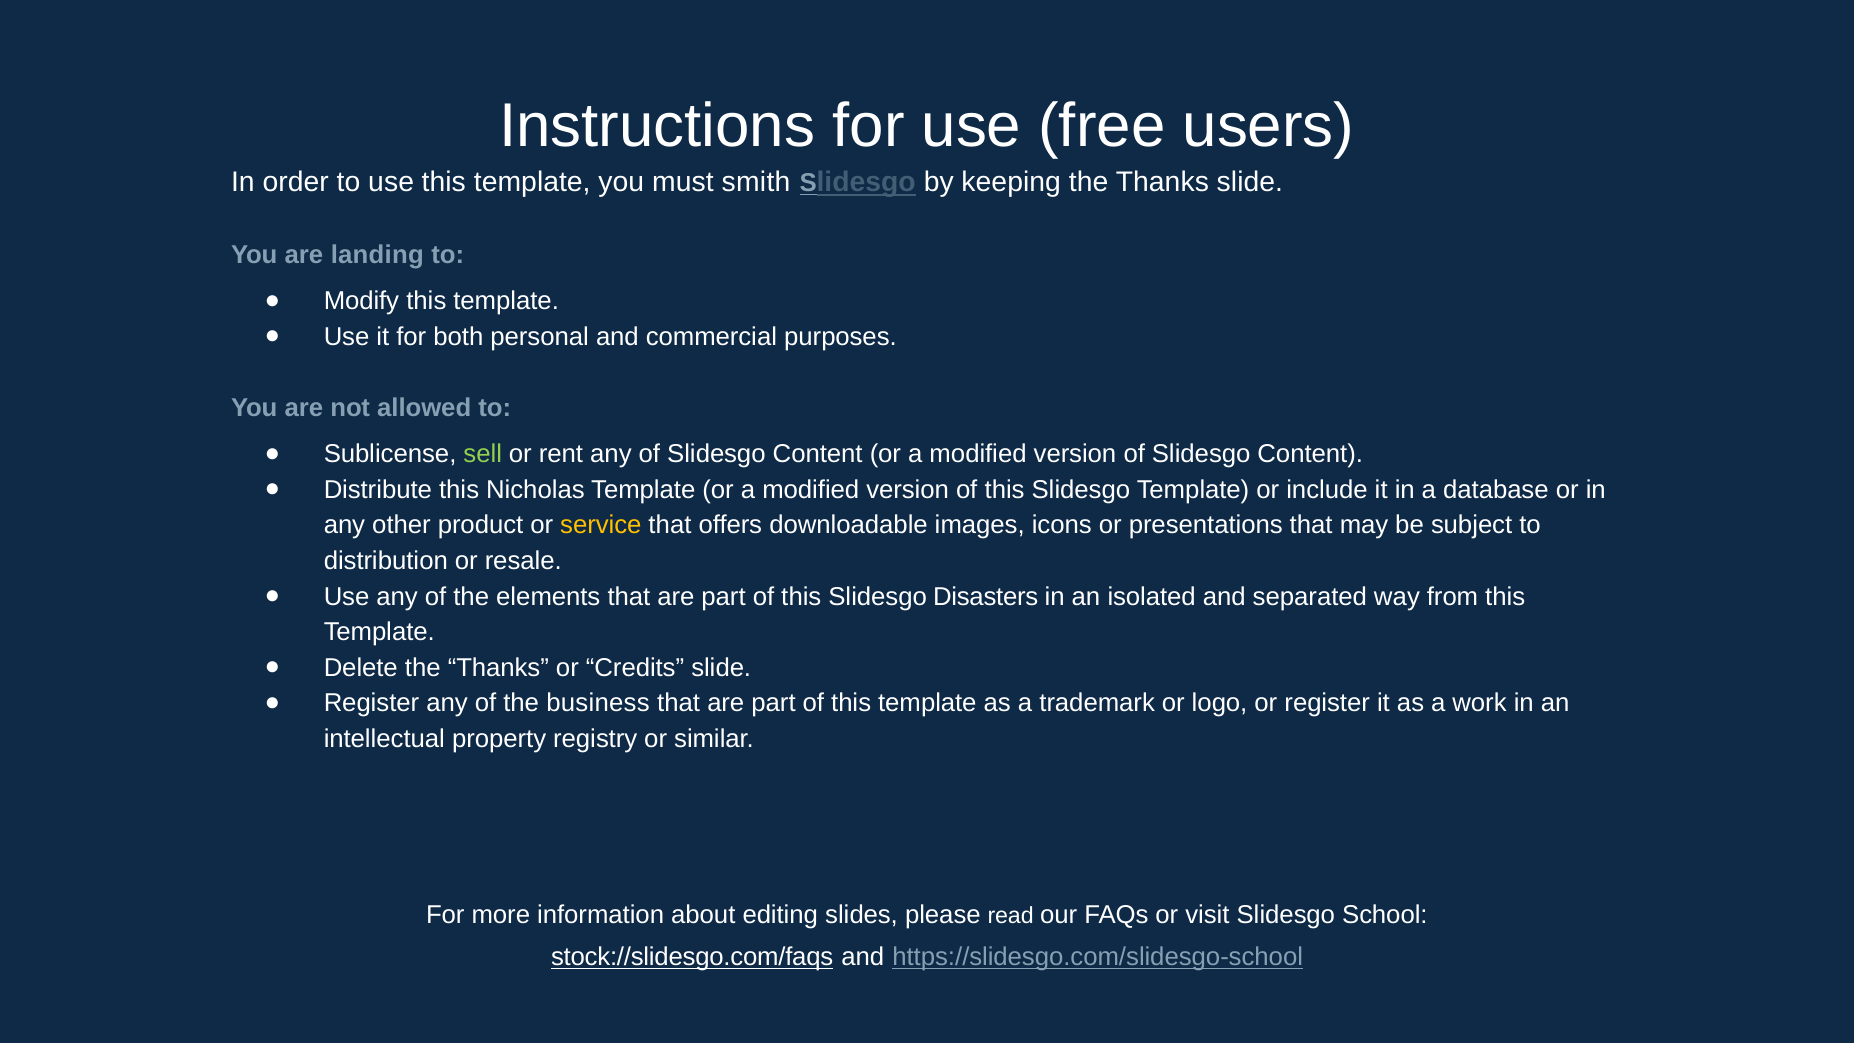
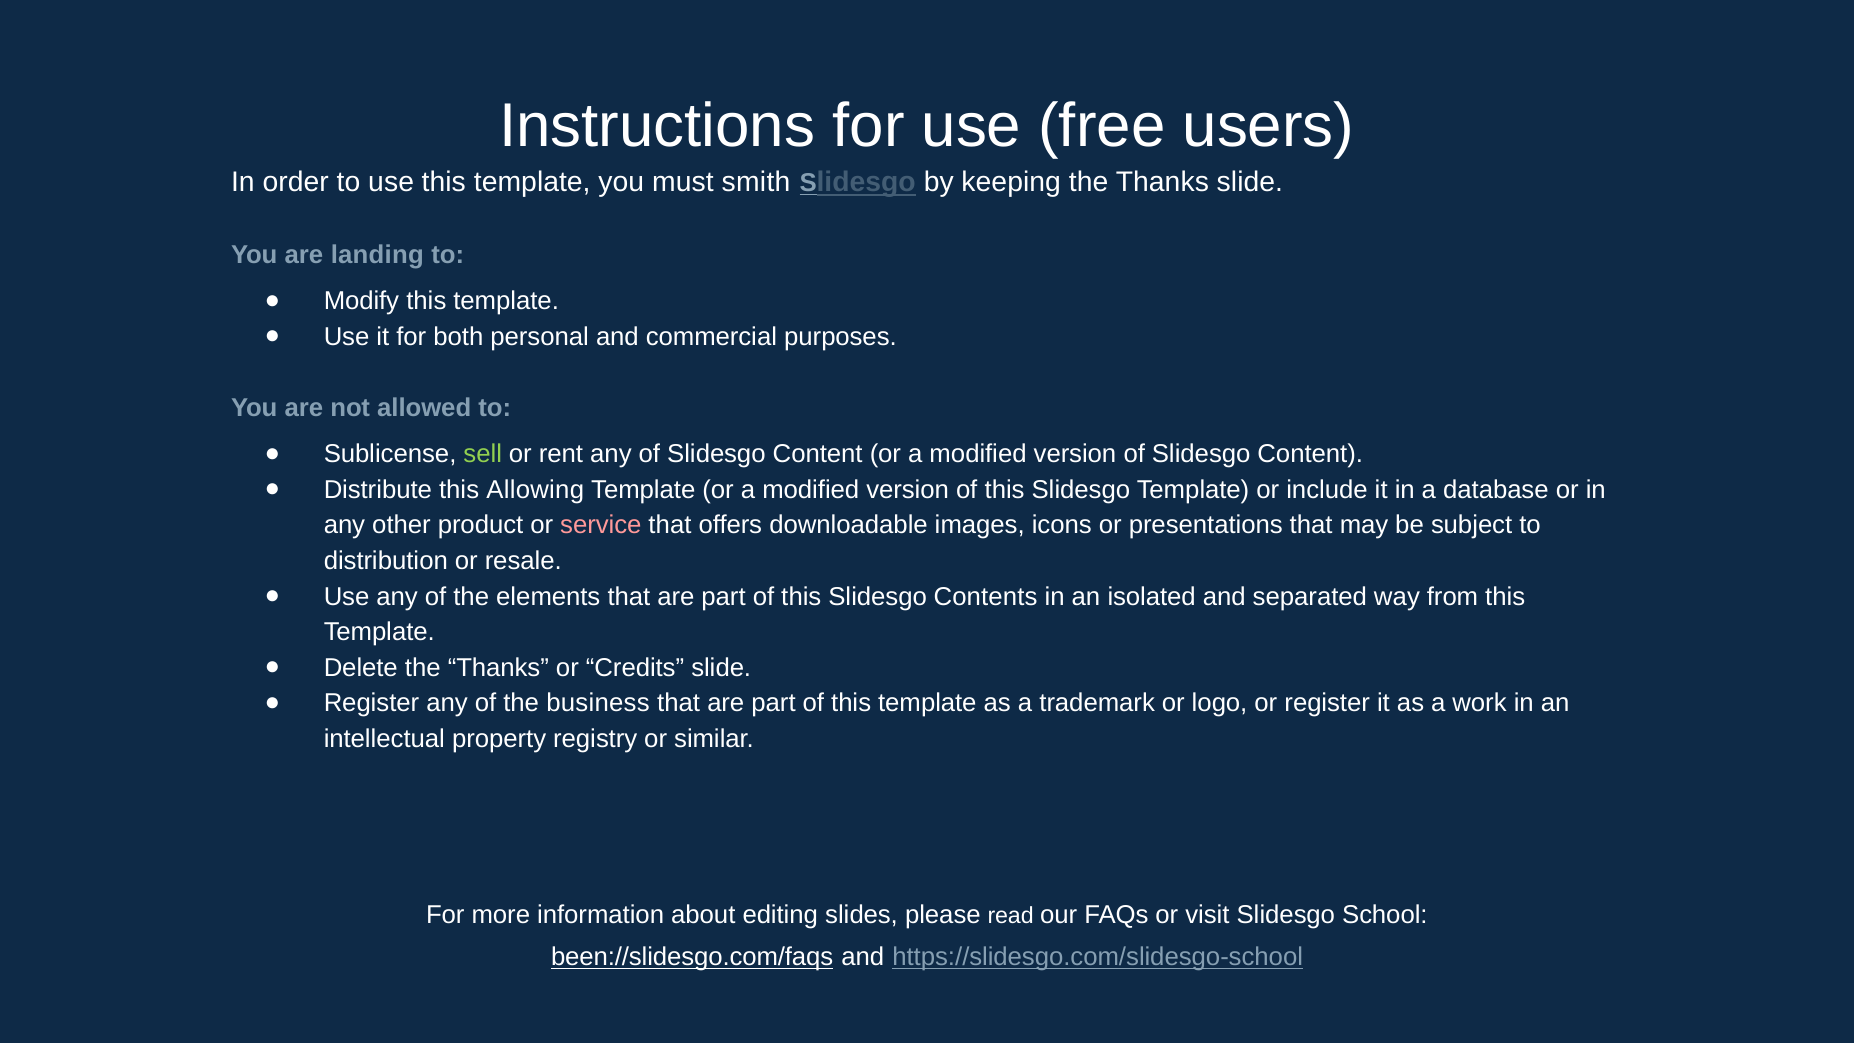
Nicholas: Nicholas -> Allowing
service colour: yellow -> pink
Disasters: Disasters -> Contents
stock://slidesgo.com/faqs: stock://slidesgo.com/faqs -> been://slidesgo.com/faqs
